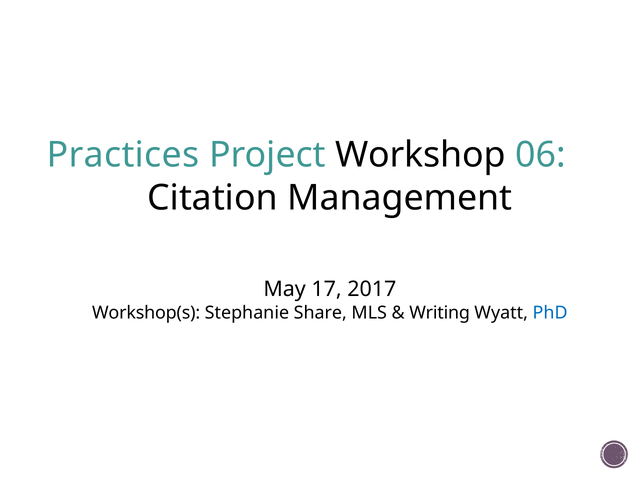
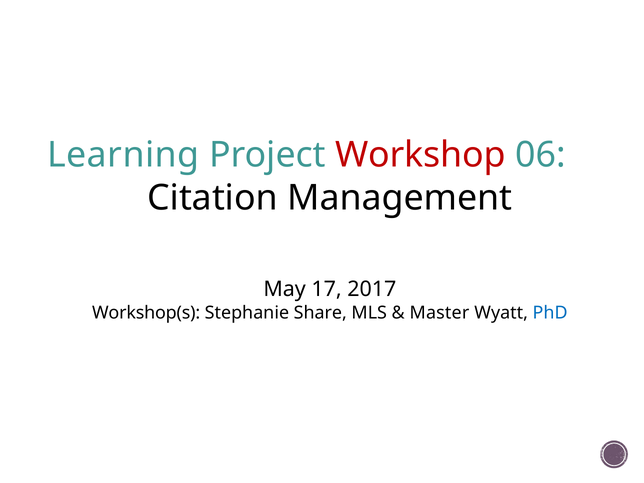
Practices: Practices -> Learning
Workshop colour: black -> red
Writing: Writing -> Master
